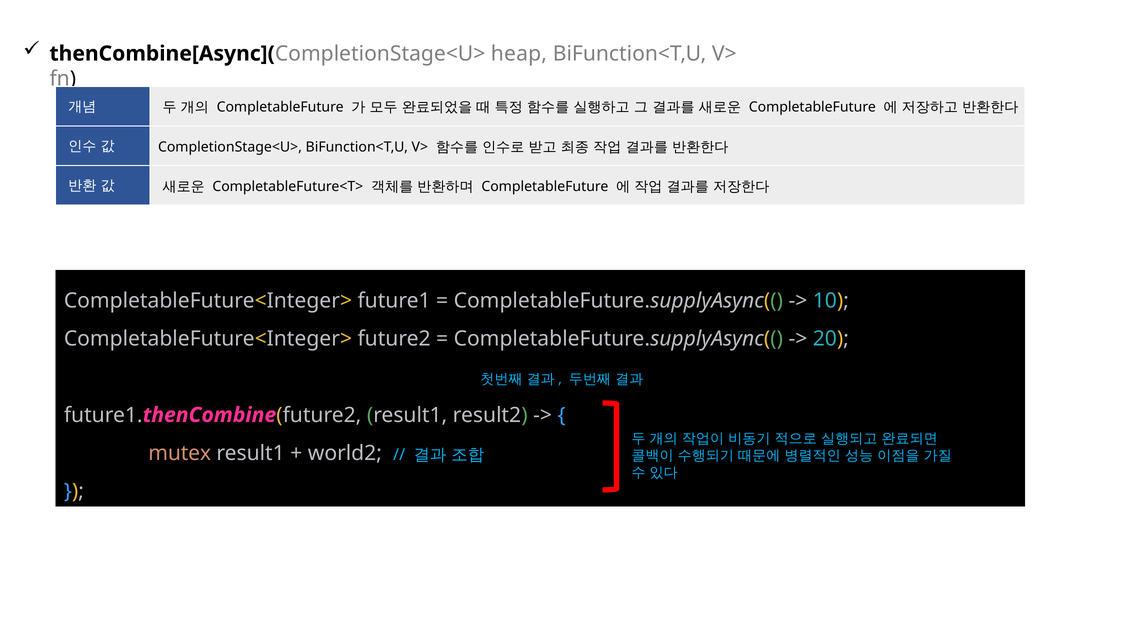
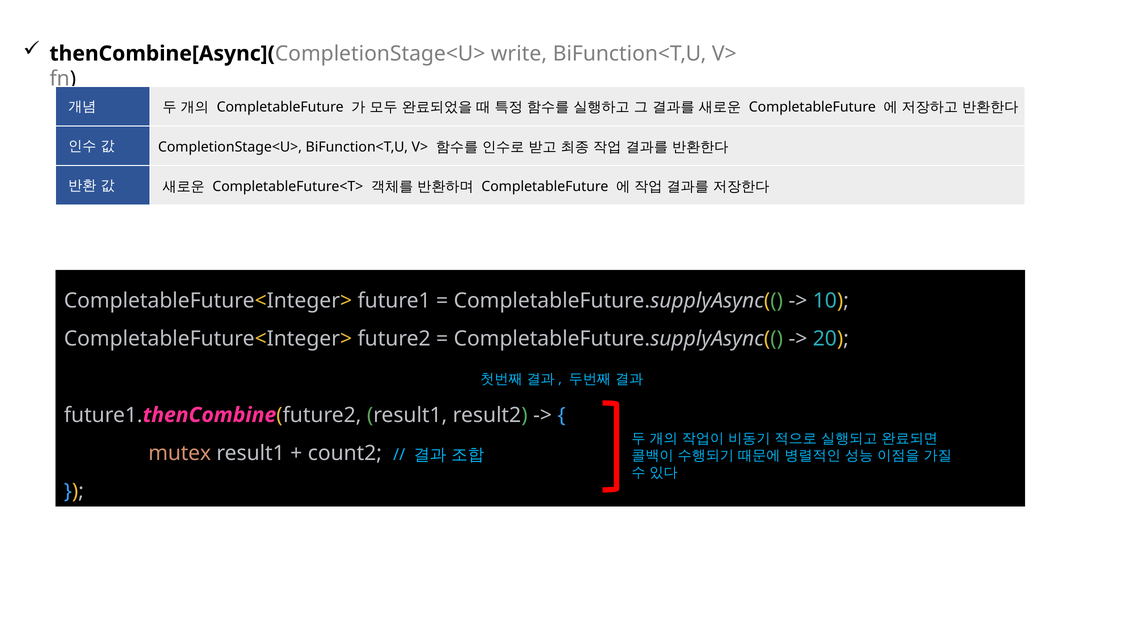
heap: heap -> write
world2: world2 -> count2
